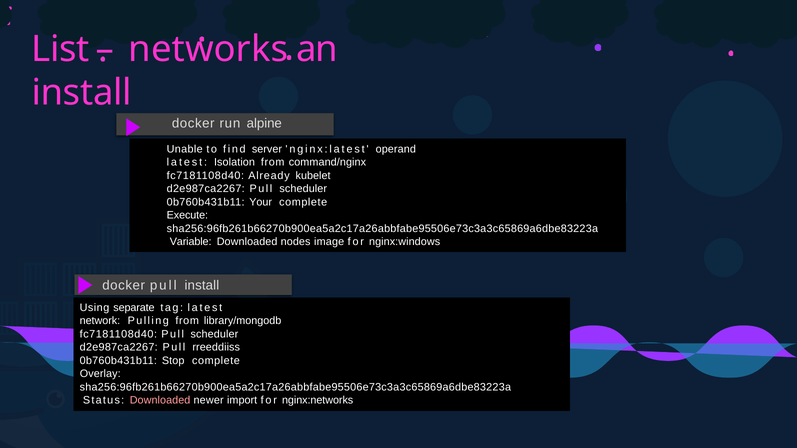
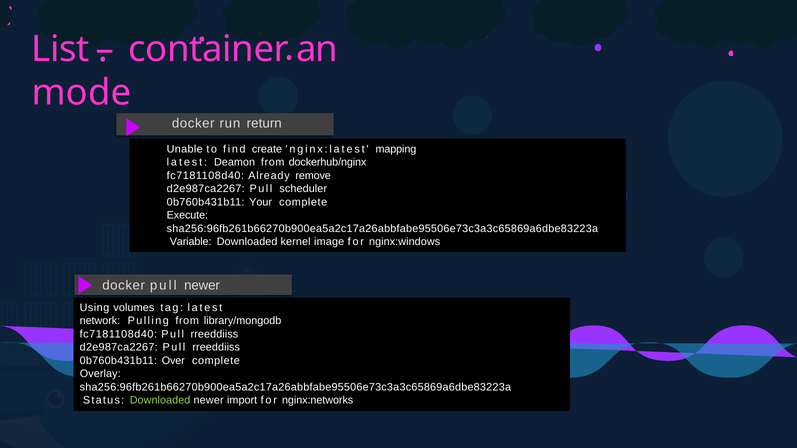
networks: networks -> container
install at (82, 93): install -> mode
alpine: alpine -> return
server: server -> create
operand: operand -> mapping
Isolation: Isolation -> Deamon
command/nginx: command/nginx -> dockerhub/nginx
kubelet: kubelet -> remove
nodes: nodes -> kernel
pull install: install -> newer
separate: separate -> volumes
fc7181108d40 Pull scheduler: scheduler -> rreeddiiss
Stop: Stop -> Over
Downloaded at (160, 401) colour: pink -> light green
